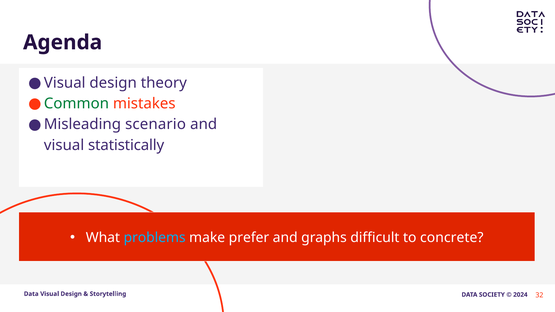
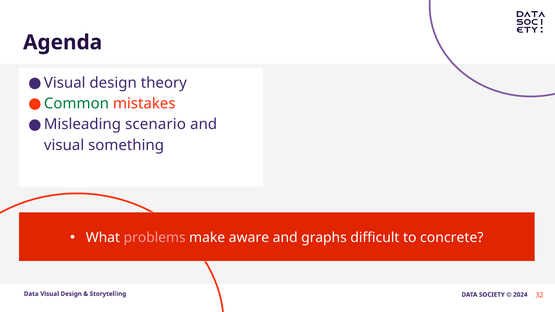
statistically: statistically -> something
problems colour: light blue -> pink
prefer: prefer -> aware
